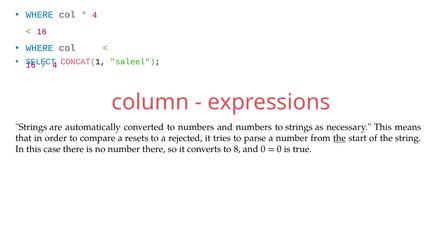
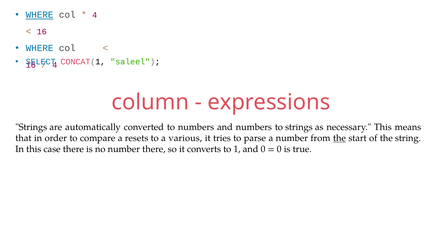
WHERE at (40, 15) underline: none -> present
rejected: rejected -> various
8: 8 -> 1
